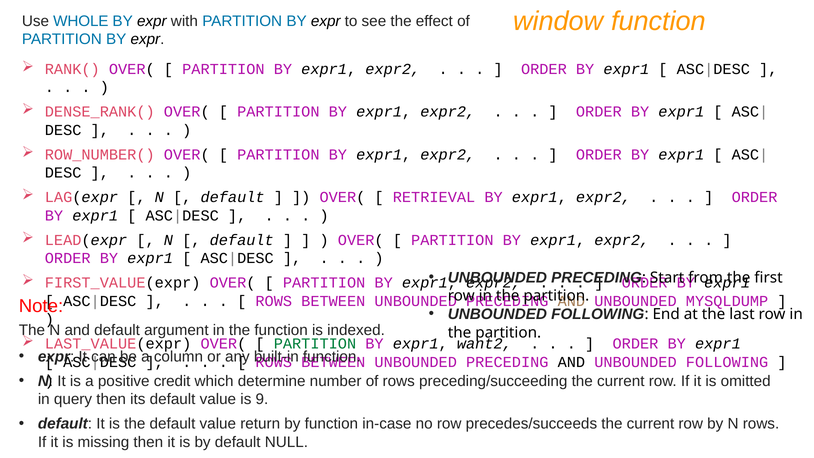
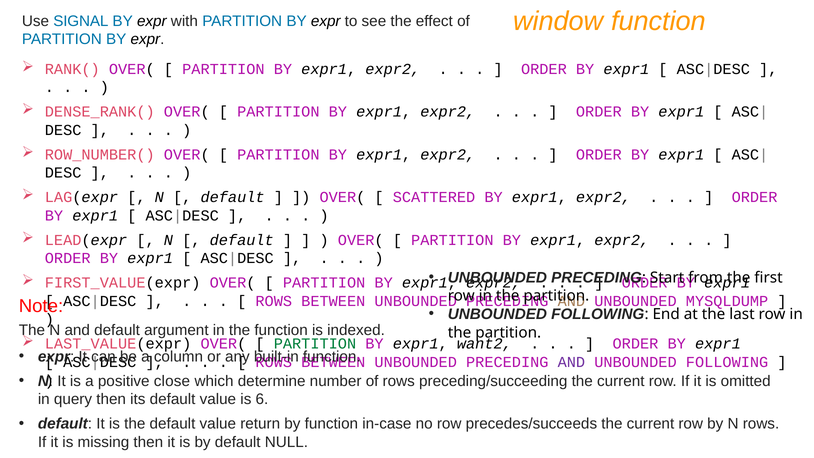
WHOLE: WHOLE -> SIGNAL
RETRIEVAL: RETRIEVAL -> SCATTERED
AND at (571, 362) colour: black -> purple
credit: credit -> close
9: 9 -> 6
